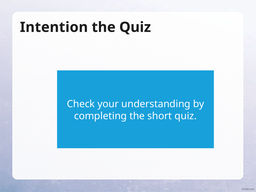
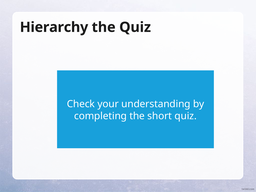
Intention: Intention -> Hierarchy
